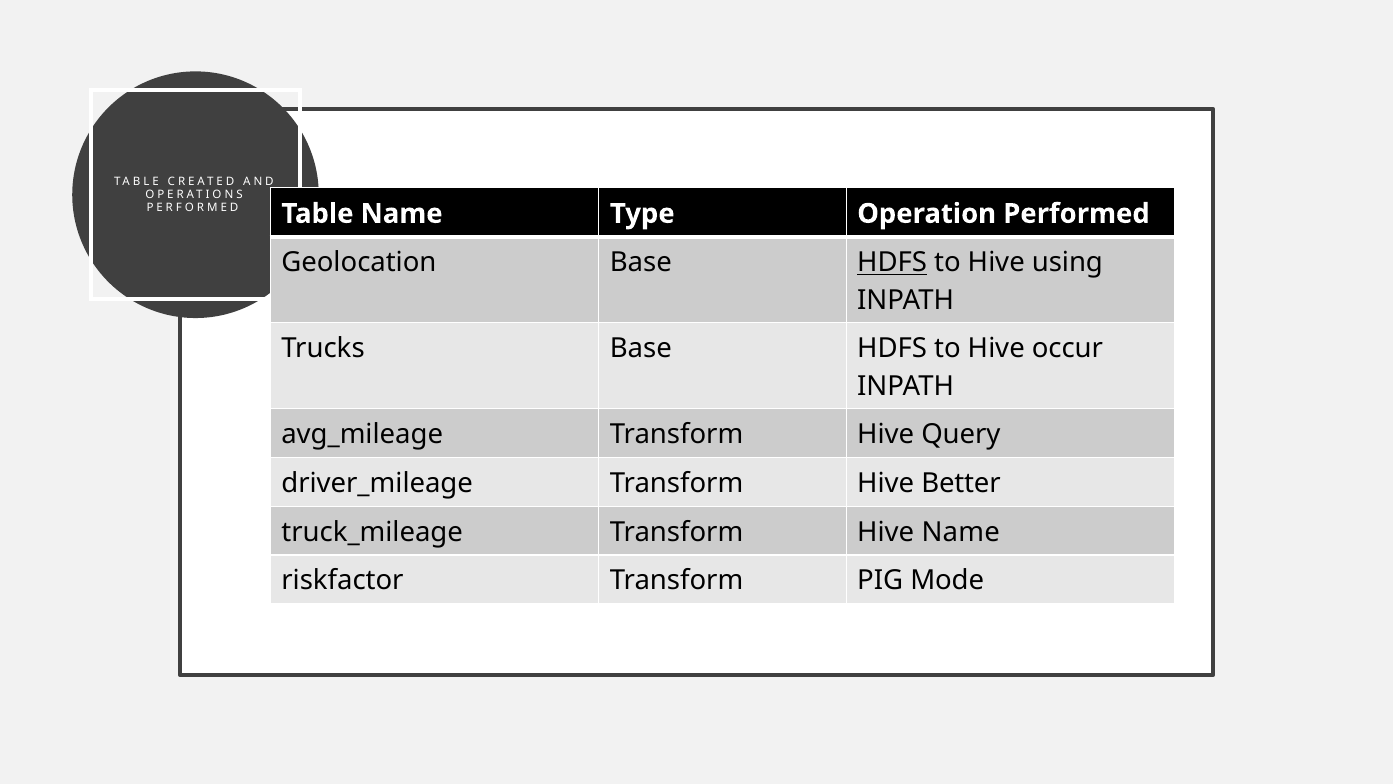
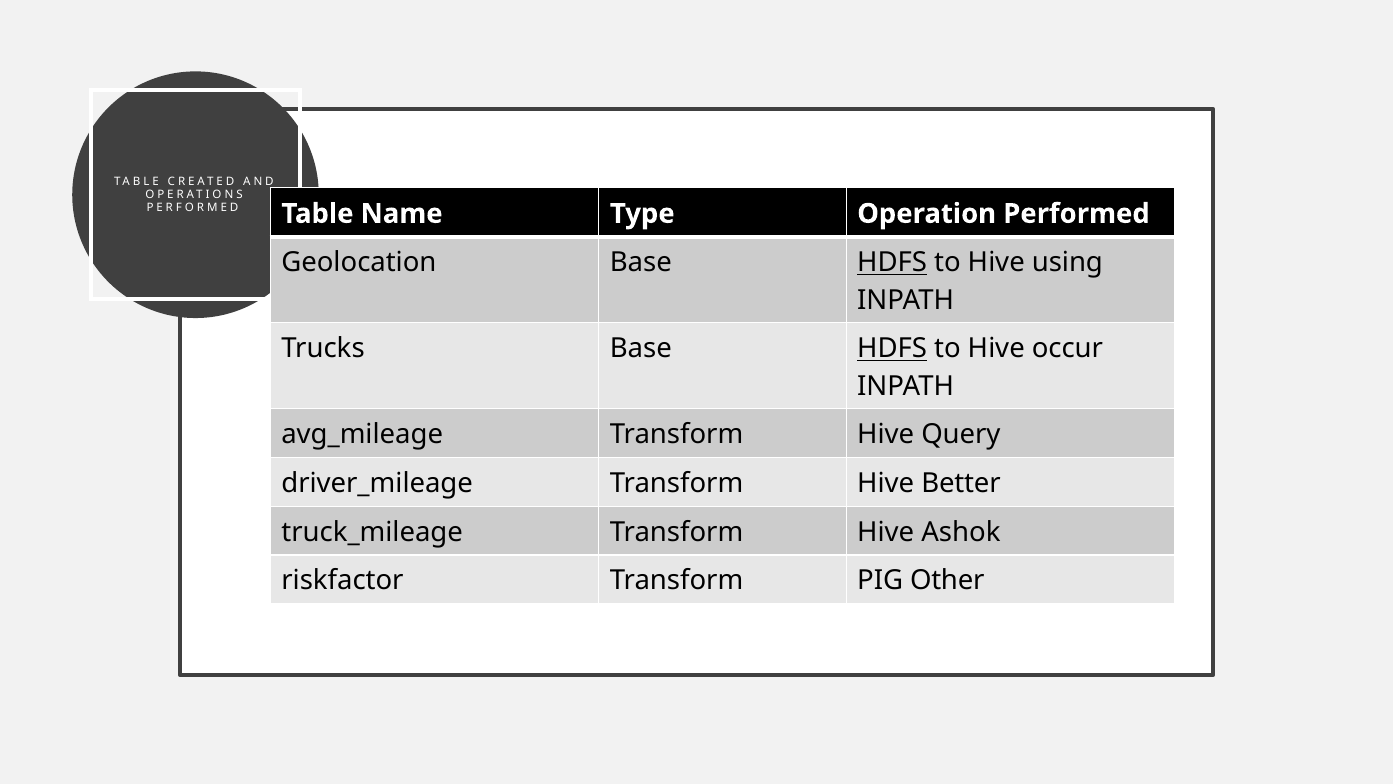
HDFS at (892, 348) underline: none -> present
Hive Name: Name -> Ashok
Mode: Mode -> Other
